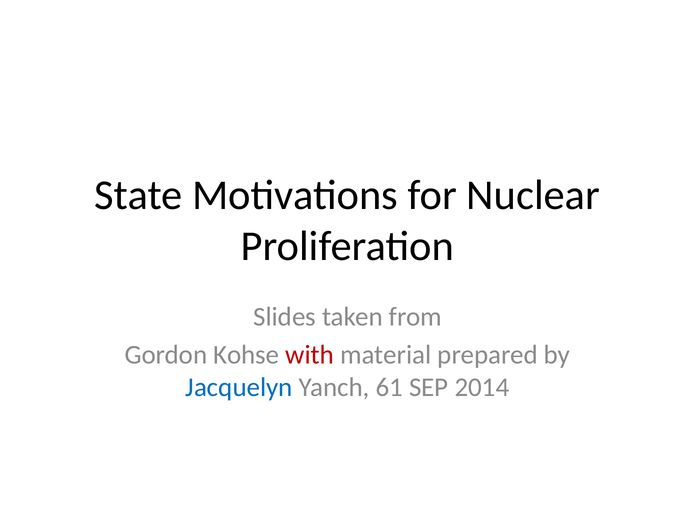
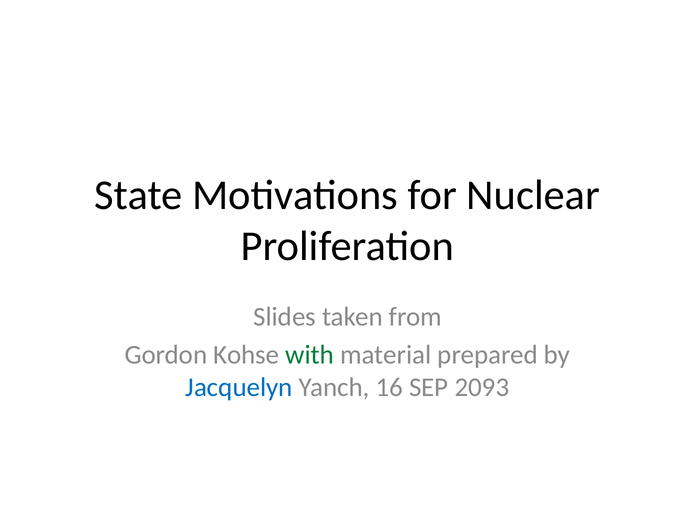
with colour: red -> green
61: 61 -> 16
2014: 2014 -> 2093
